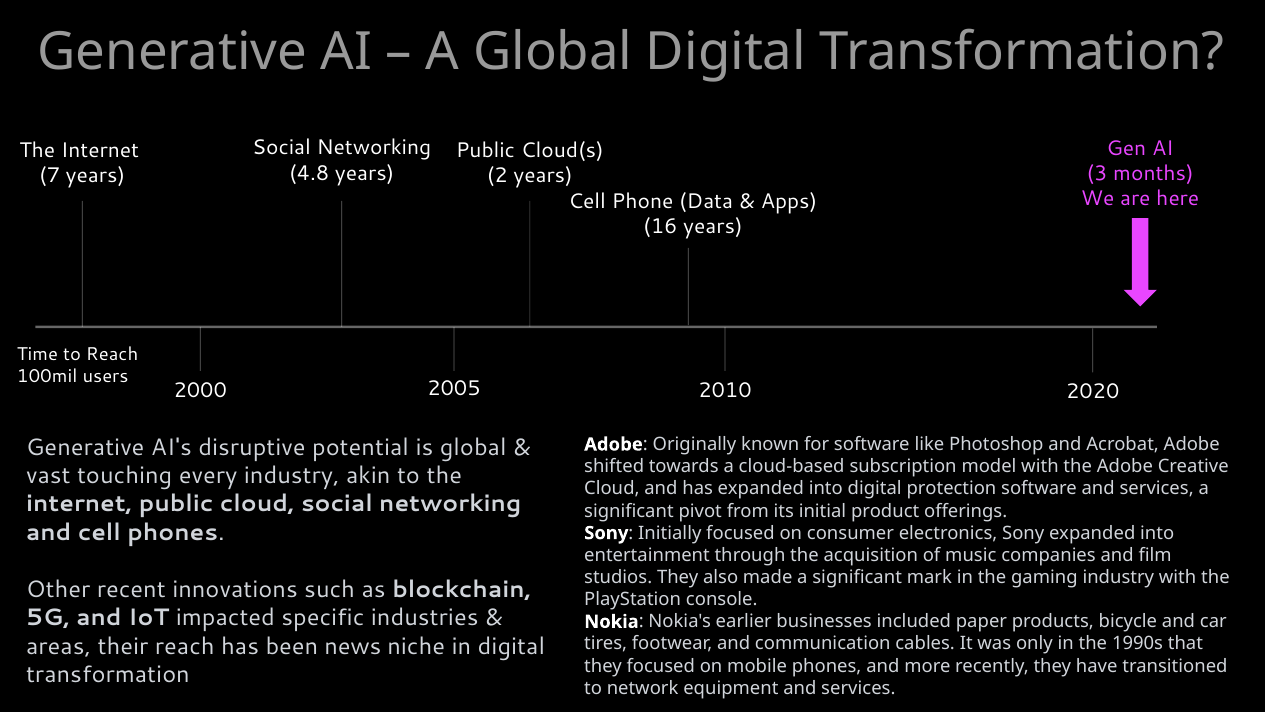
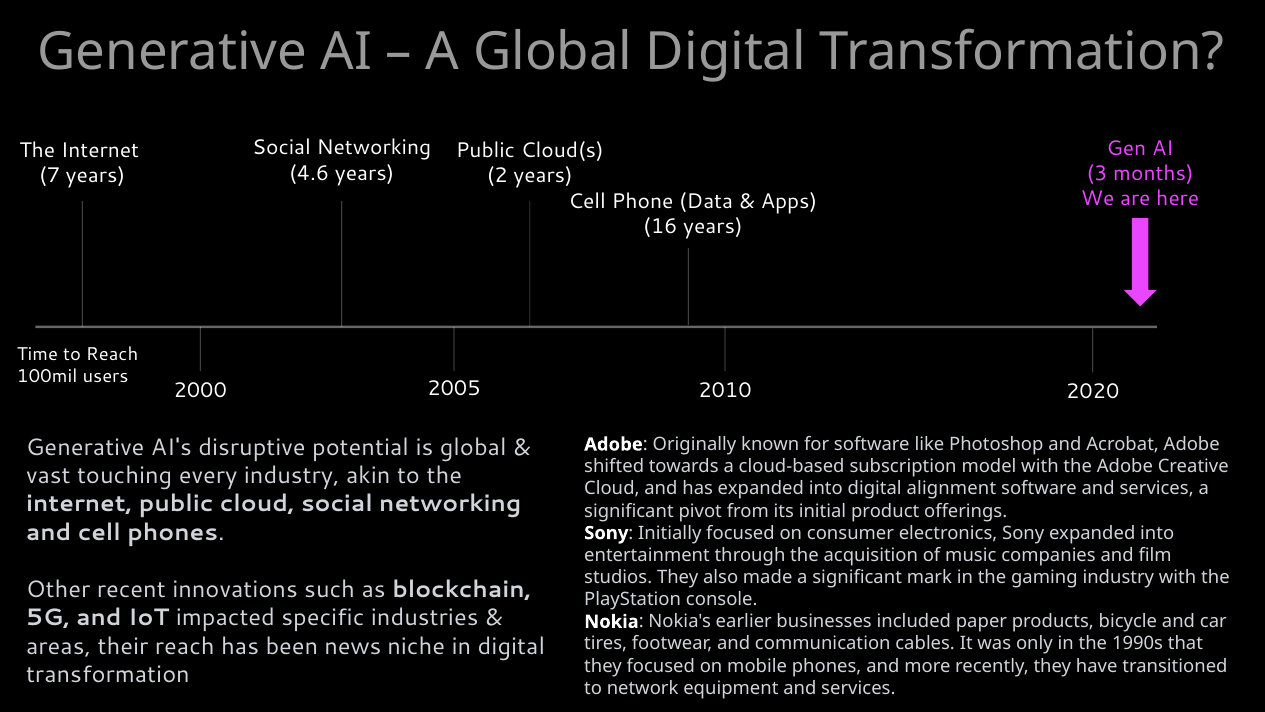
4.8: 4.8 -> 4.6
protection: protection -> alignment
